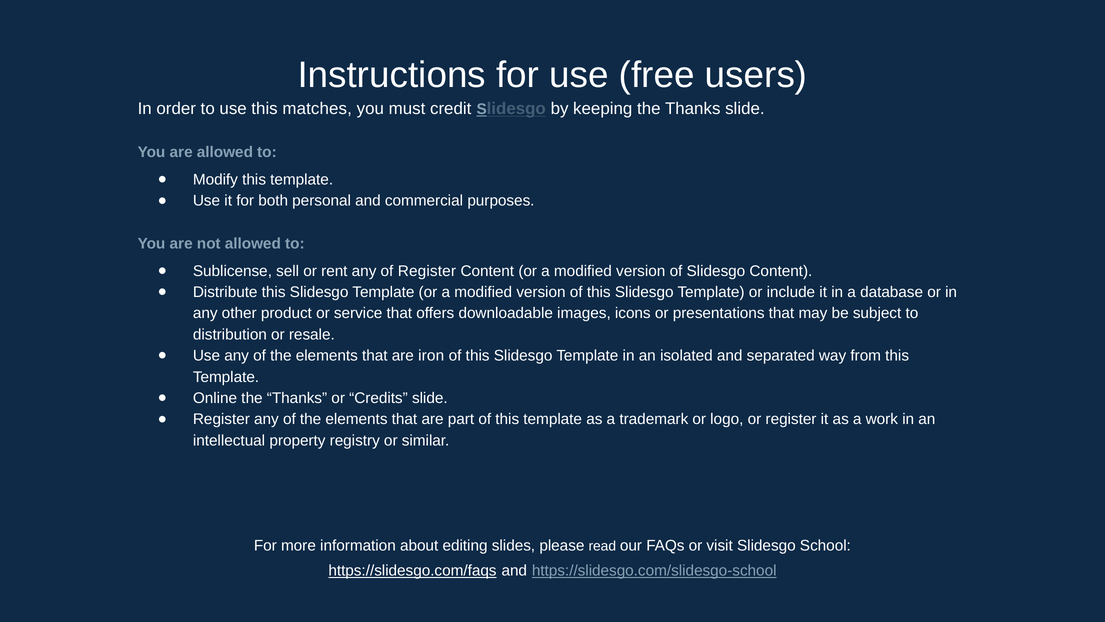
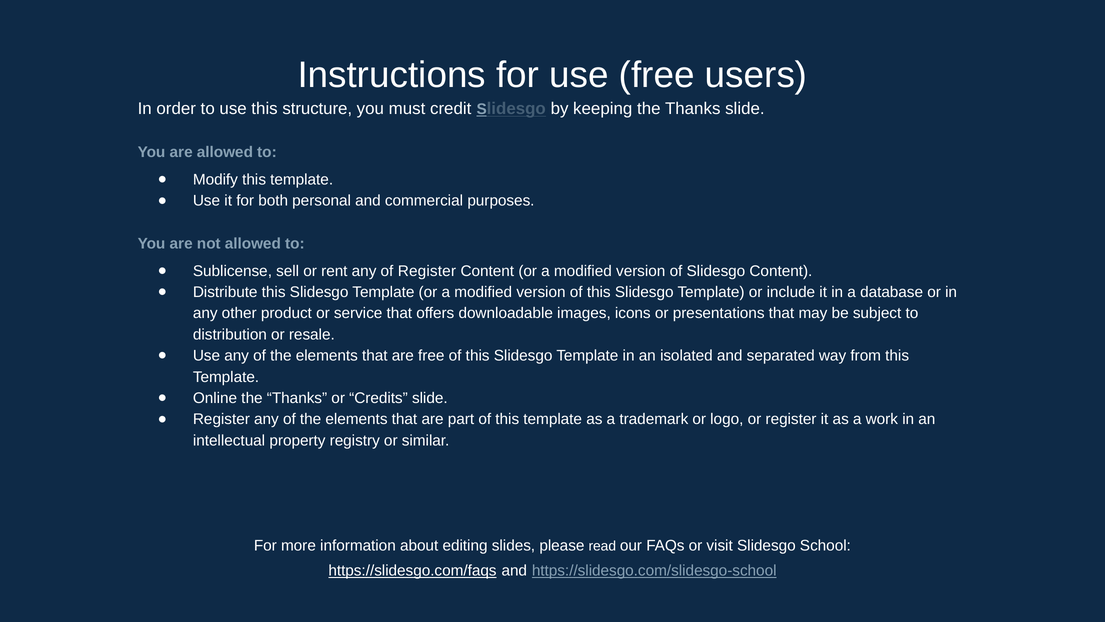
matches: matches -> structure
are iron: iron -> free
